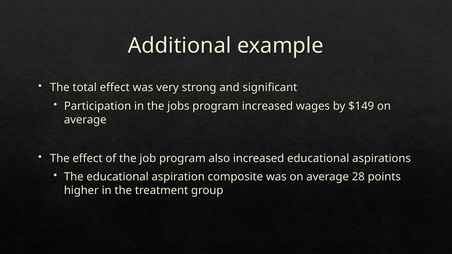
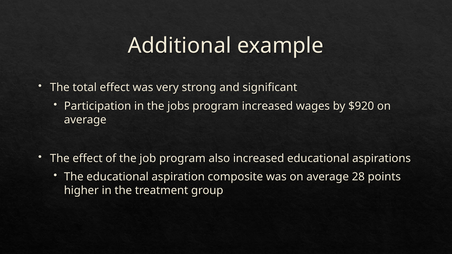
$149: $149 -> $920
